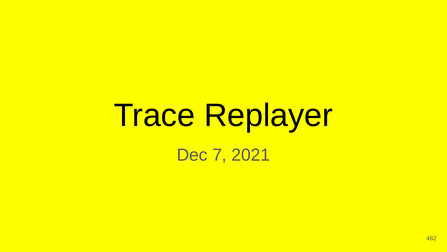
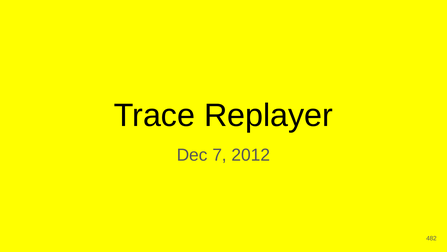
2021: 2021 -> 2012
